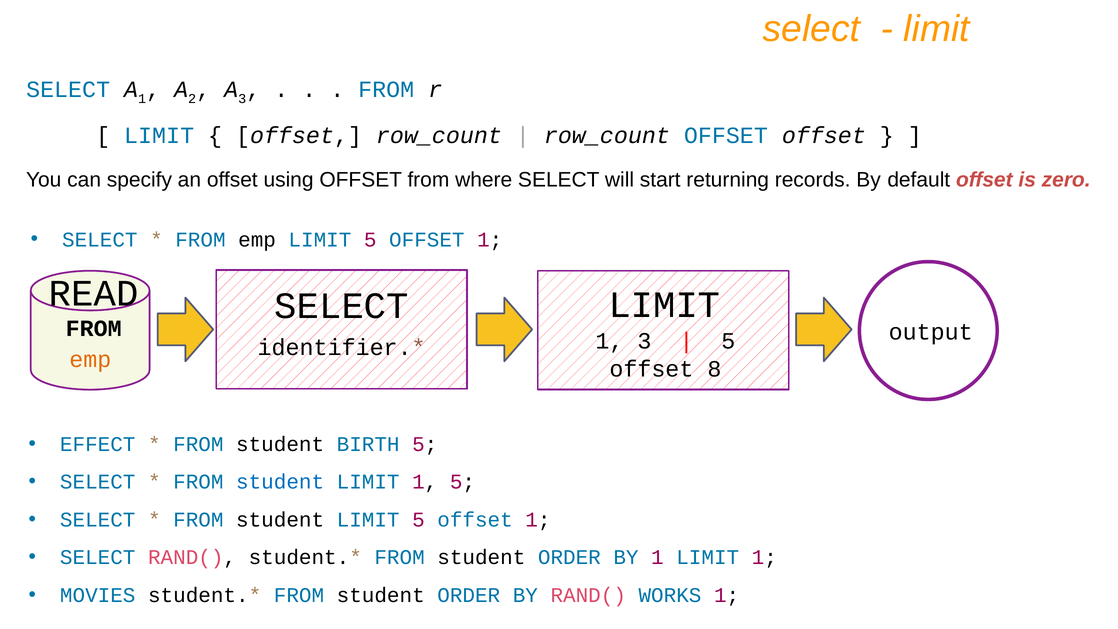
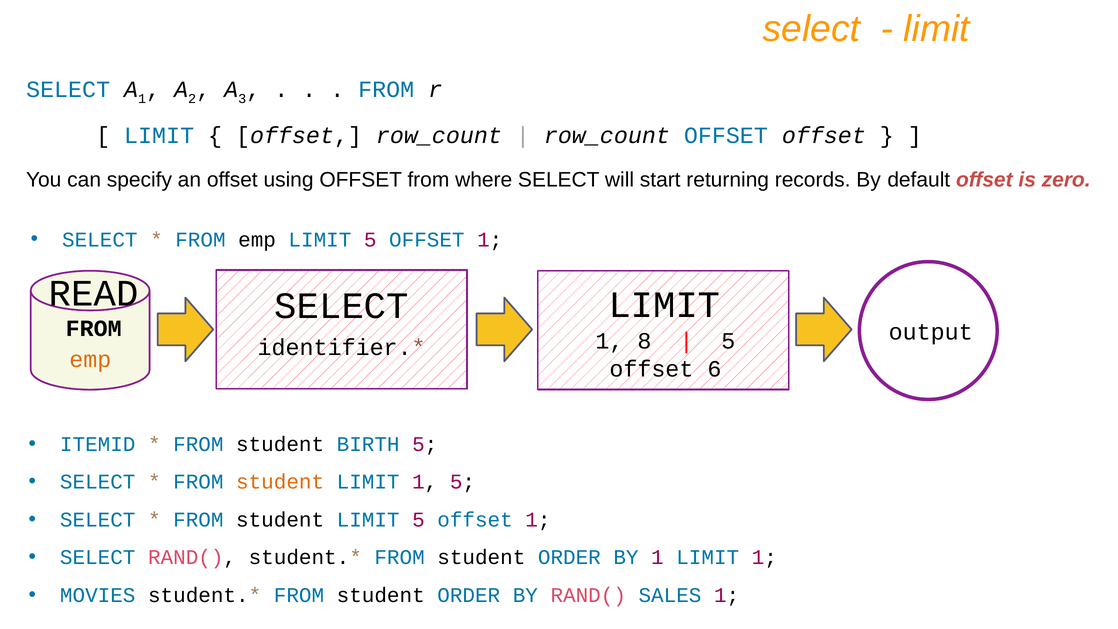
1 3: 3 -> 8
8: 8 -> 6
EFFECT: EFFECT -> ITEMID
student at (280, 482) colour: blue -> orange
WORKS: WORKS -> SALES
